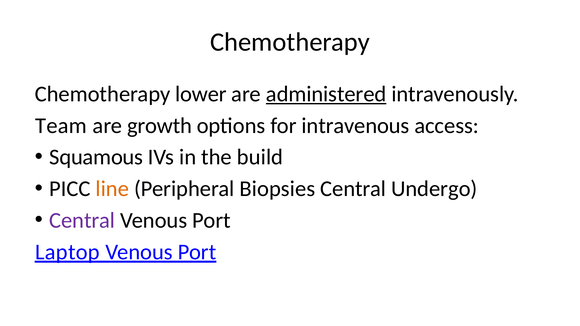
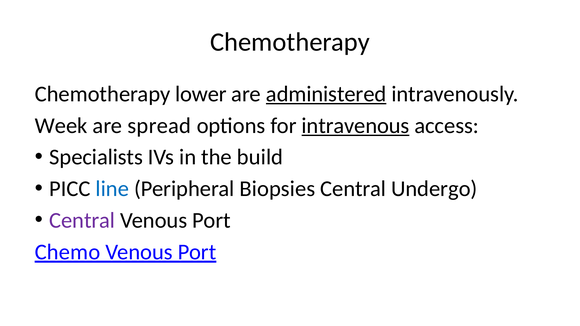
Team: Team -> Week
growth: growth -> spread
intravenous underline: none -> present
Squamous: Squamous -> Specialists
line colour: orange -> blue
Laptop: Laptop -> Chemo
